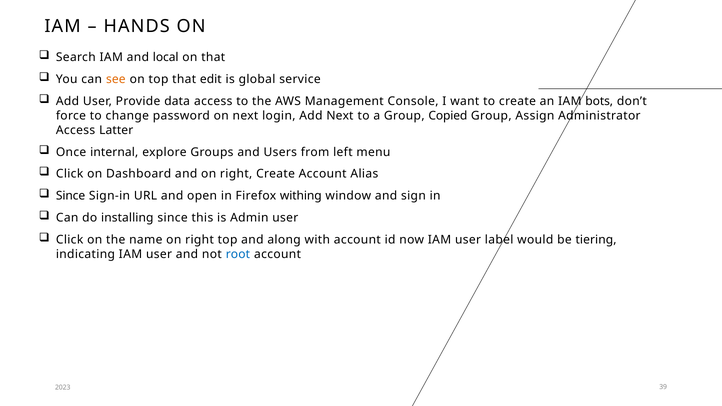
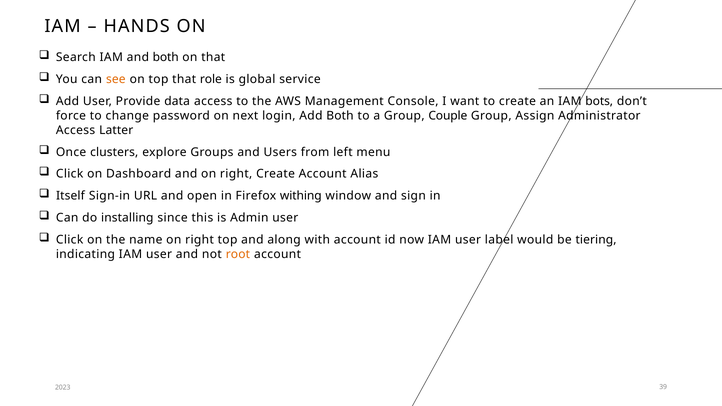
and local: local -> both
edit: edit -> role
Add Next: Next -> Both
Copied: Copied -> Couple
internal: internal -> clusters
Since at (71, 196): Since -> Itself
root colour: blue -> orange
